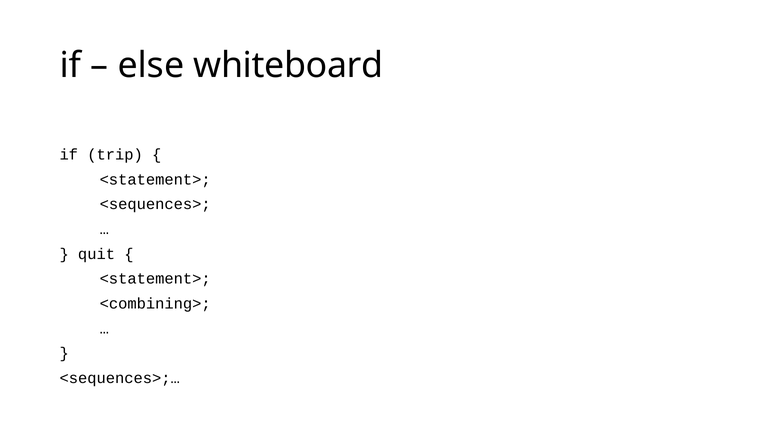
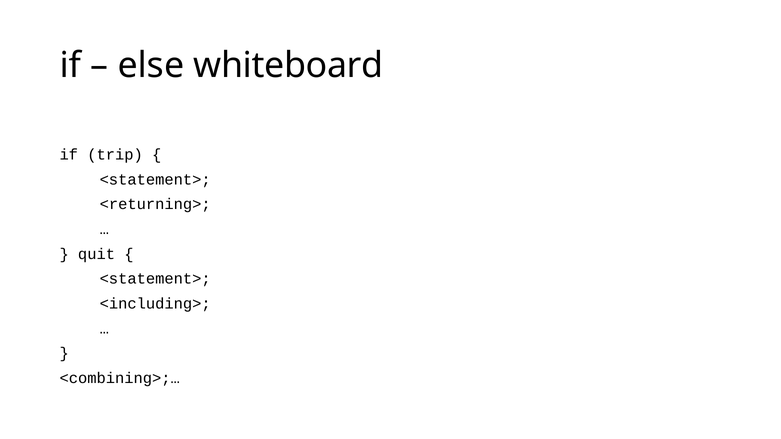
<sequences>: <sequences> -> <returning>
<combining>: <combining> -> <including>
<sequences>;…: <sequences>;… -> <combining>;…
